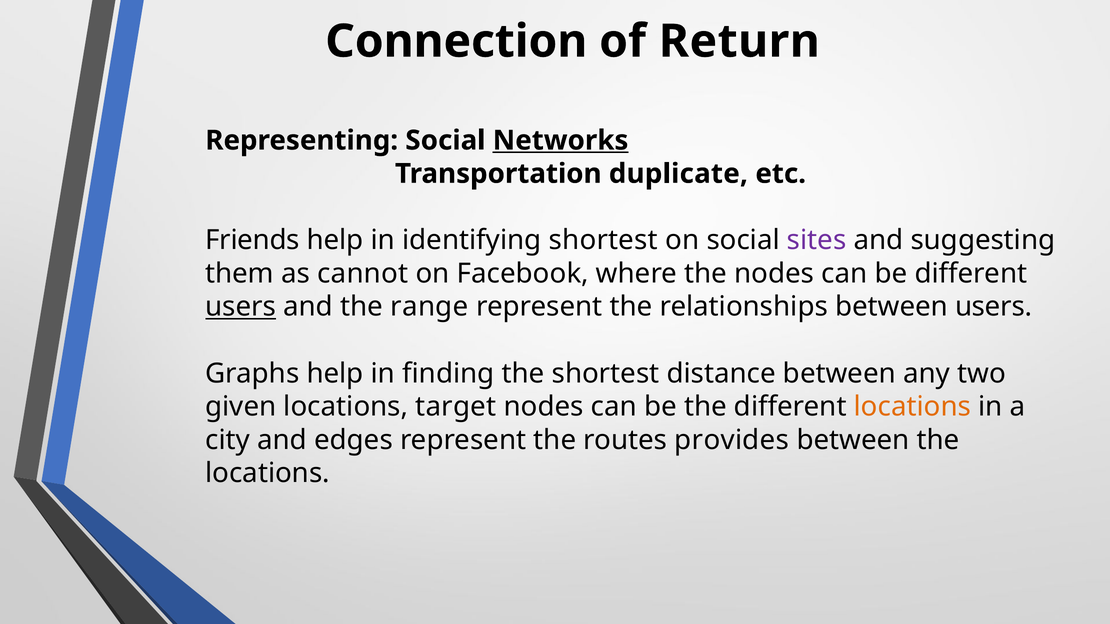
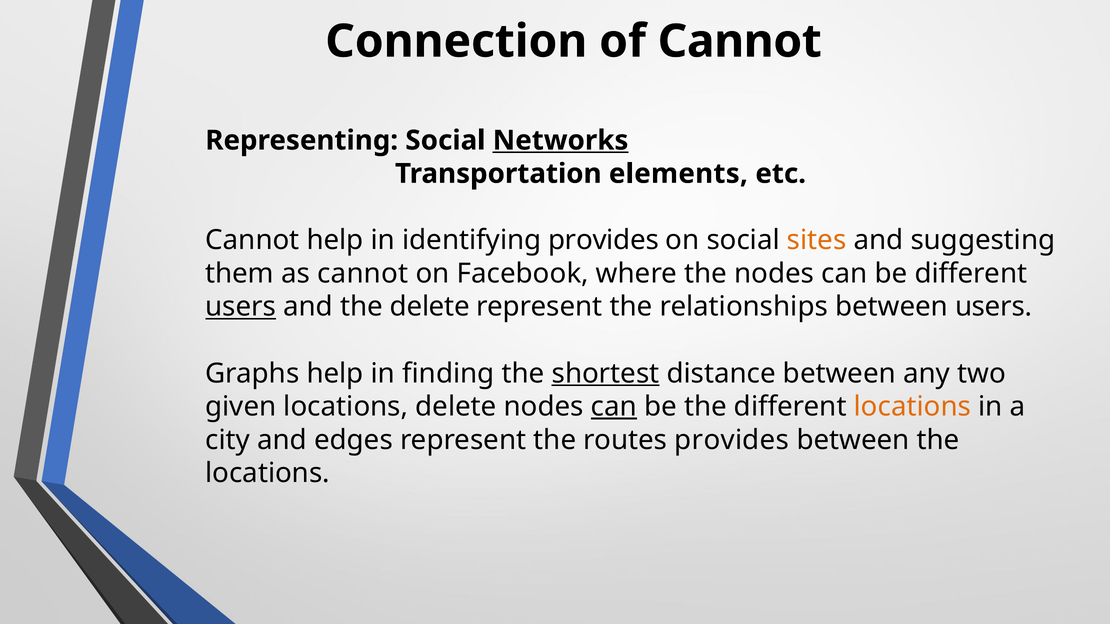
of Return: Return -> Cannot
duplicate: duplicate -> elements
Friends at (252, 240): Friends -> Cannot
identifying shortest: shortest -> provides
sites colour: purple -> orange
the range: range -> delete
shortest at (606, 374) underline: none -> present
locations target: target -> delete
can at (614, 407) underline: none -> present
